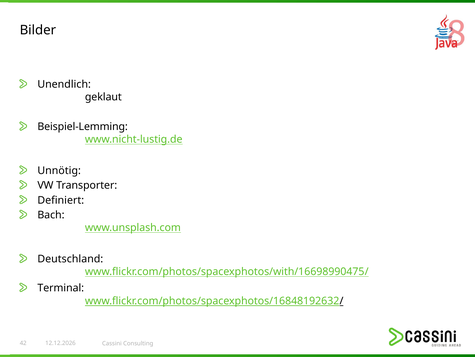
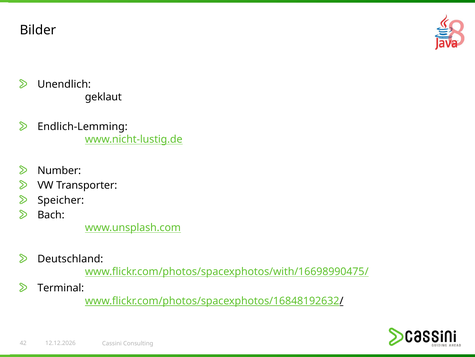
Beispiel-Lemming: Beispiel-Lemming -> Endlich-Lemming
Unnötig: Unnötig -> Number
Definiert: Definiert -> Speicher
